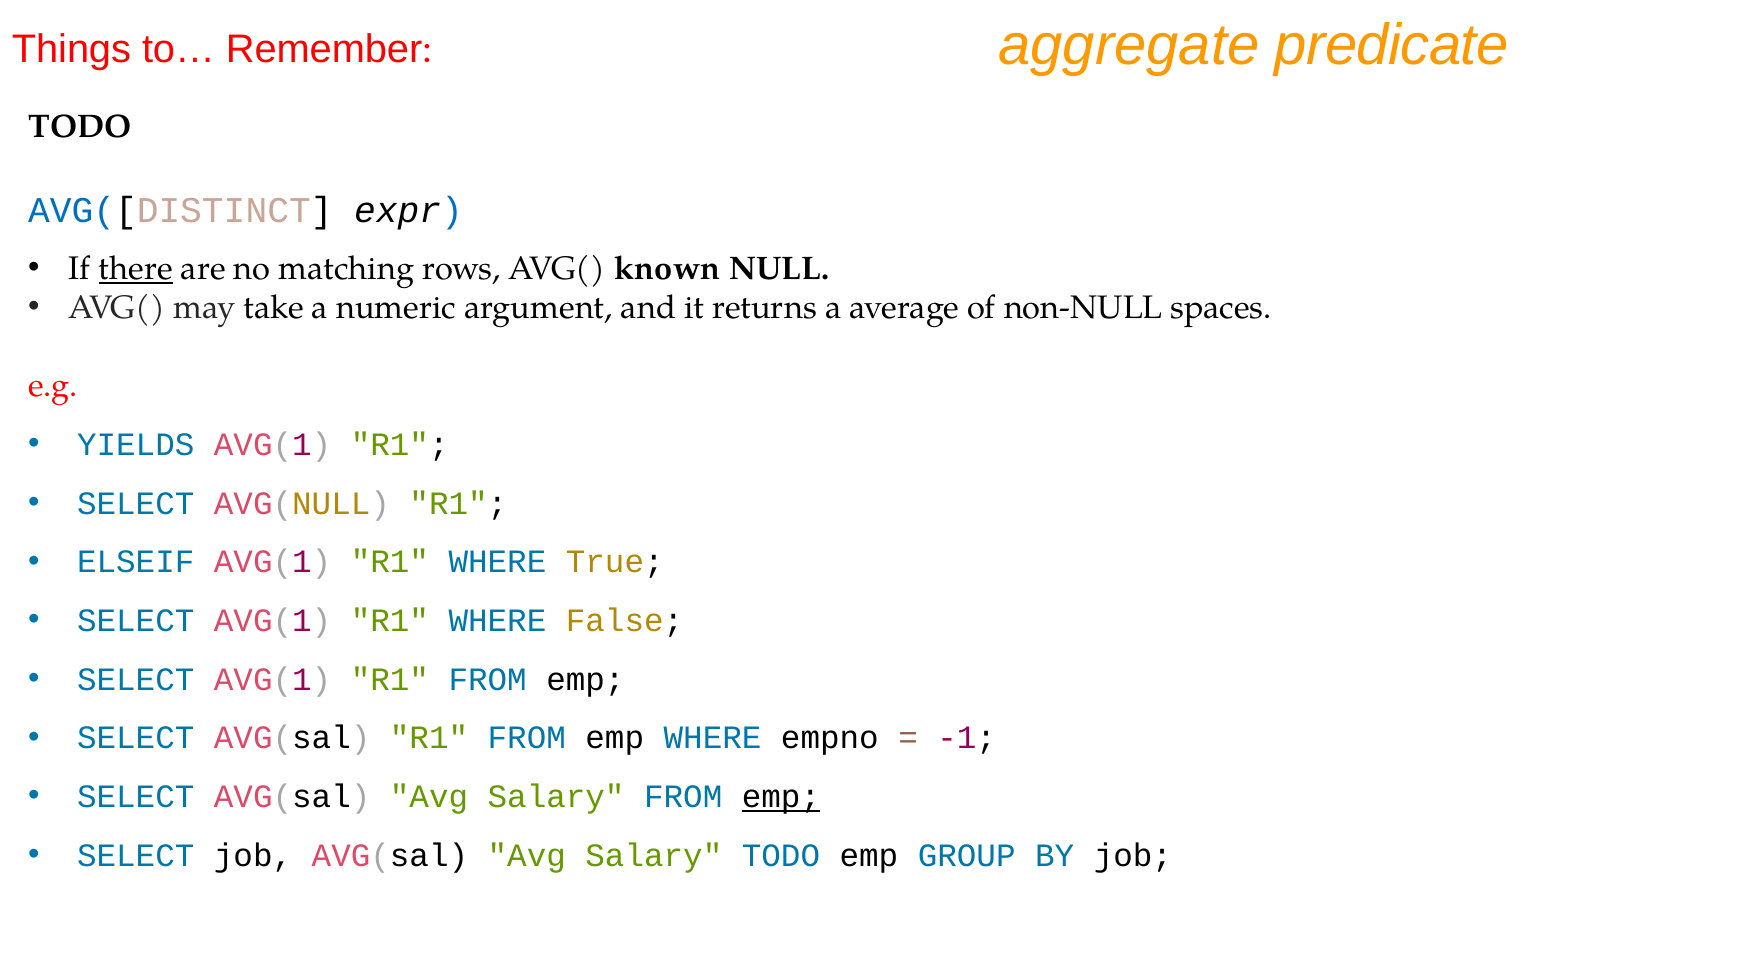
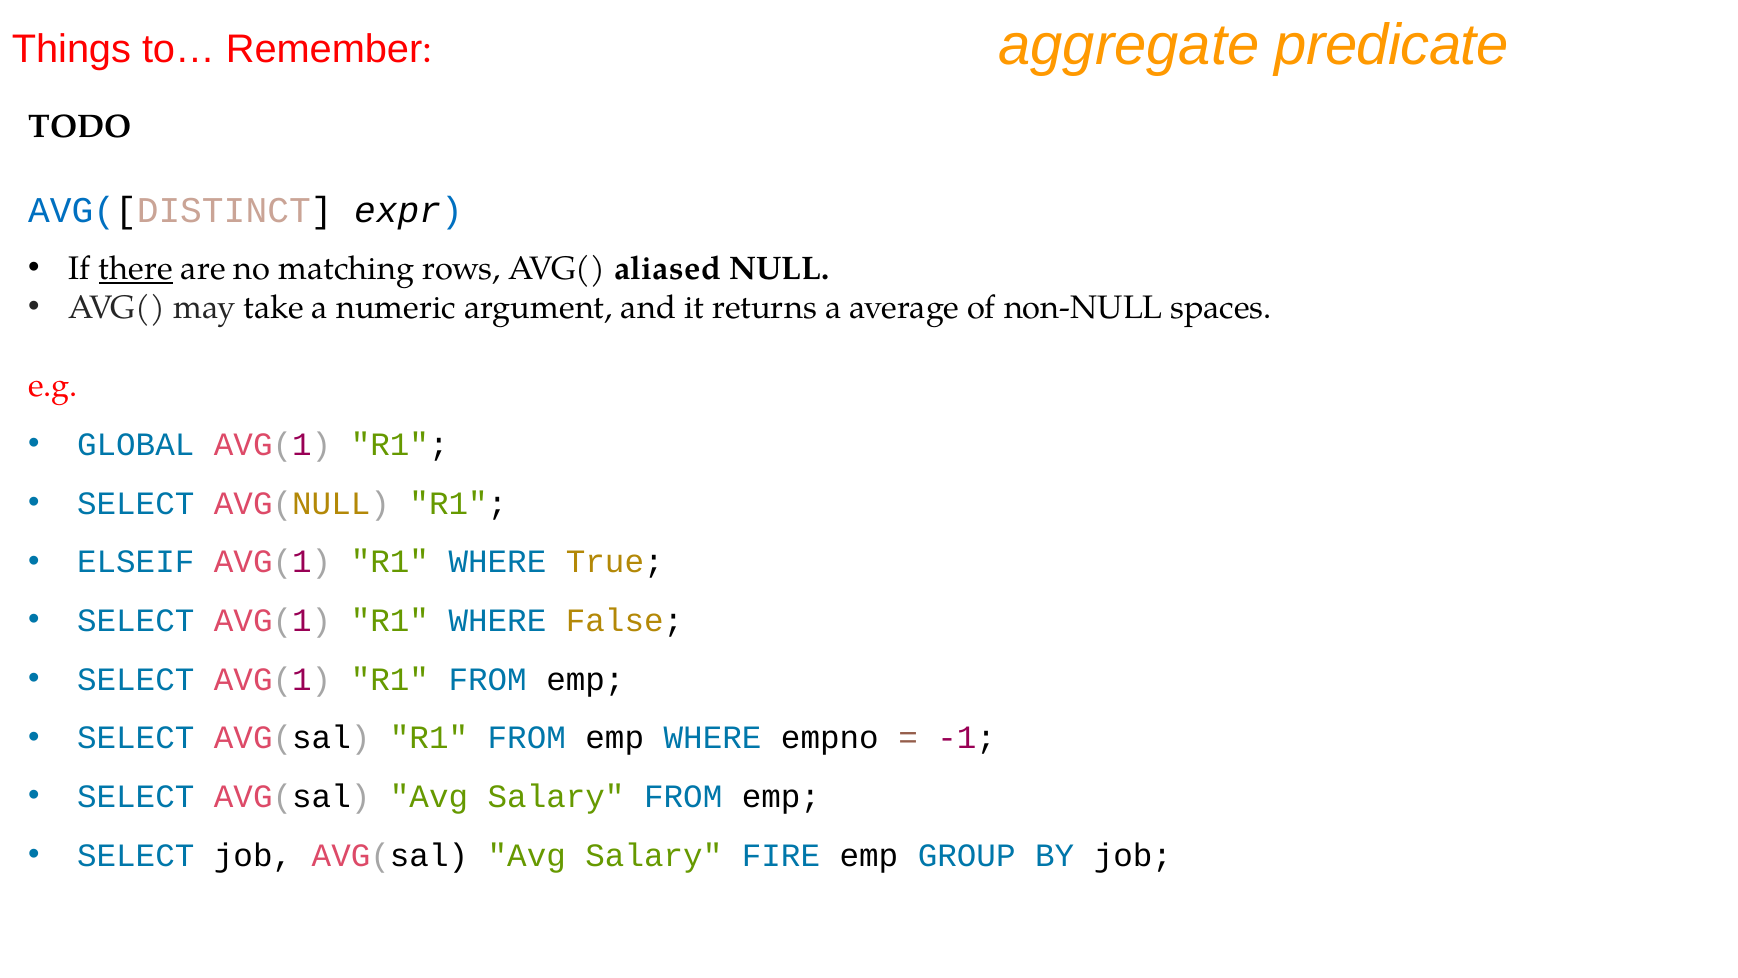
known: known -> aliased
YIELDS: YIELDS -> GLOBAL
emp at (781, 797) underline: present -> none
Salary TODO: TODO -> FIRE
